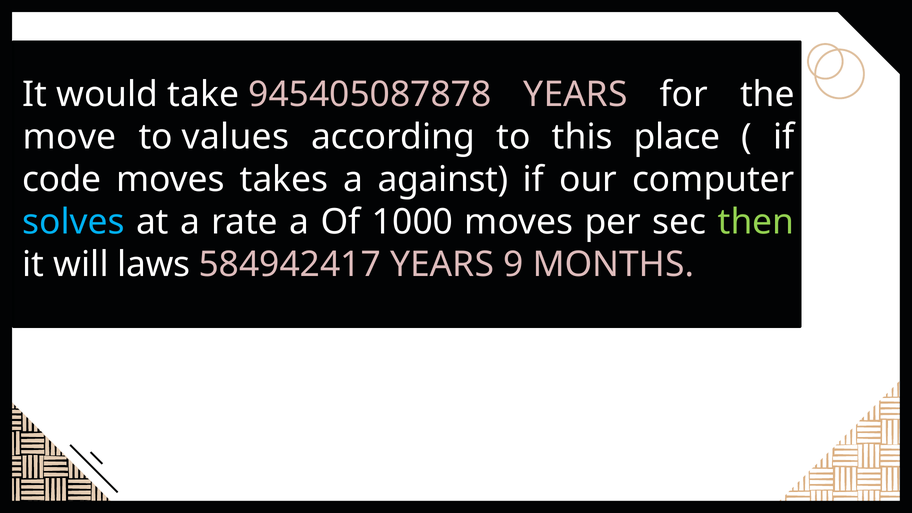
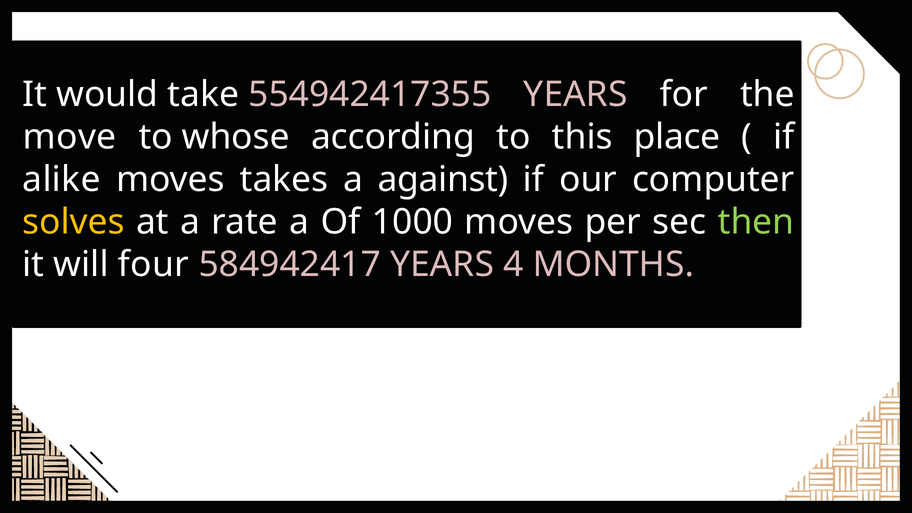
945405087878: 945405087878 -> 554942417355
values: values -> whose
code: code -> alike
solves colour: light blue -> yellow
laws: laws -> four
9: 9 -> 4
